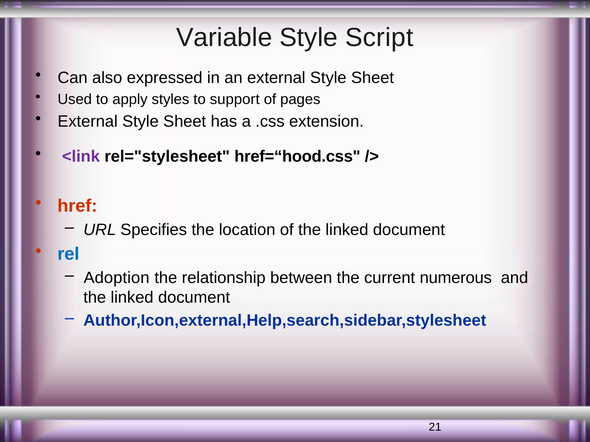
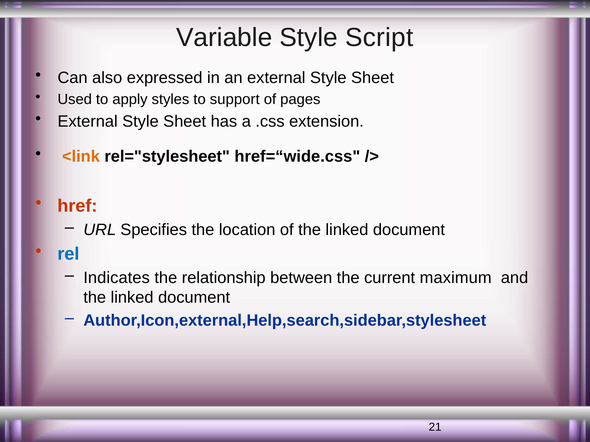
<link colour: purple -> orange
href=“hood.css: href=“hood.css -> href=“wide.css
Adoption: Adoption -> Indicates
numerous: numerous -> maximum
